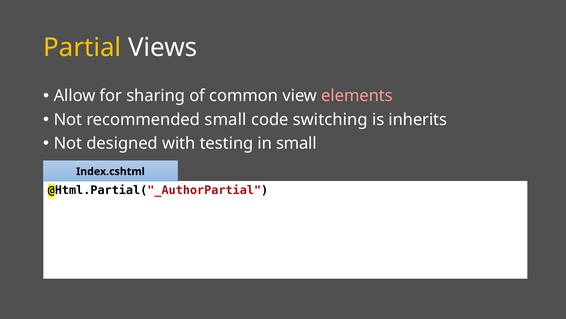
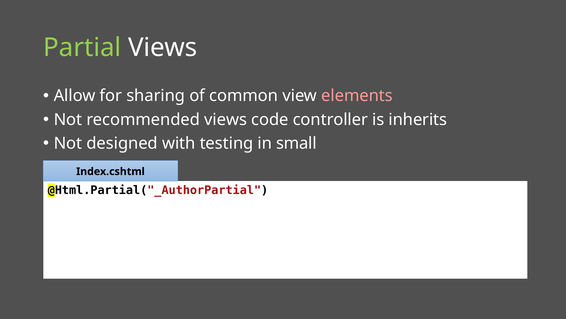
Partial colour: yellow -> light green
recommended small: small -> views
switching: switching -> controller
